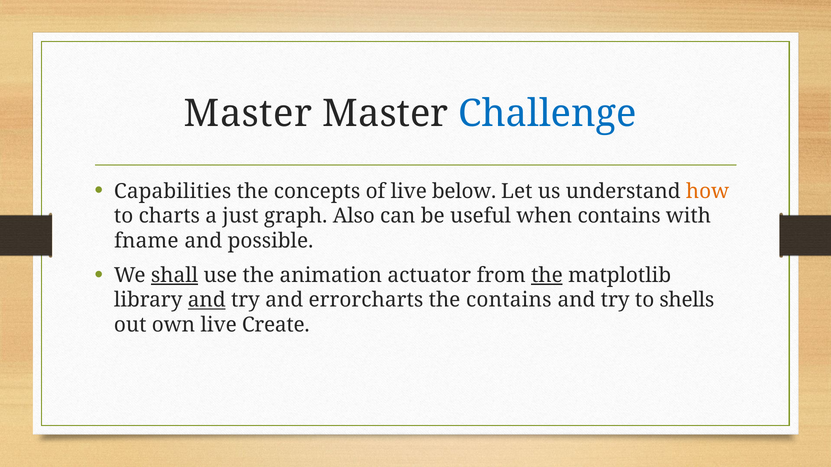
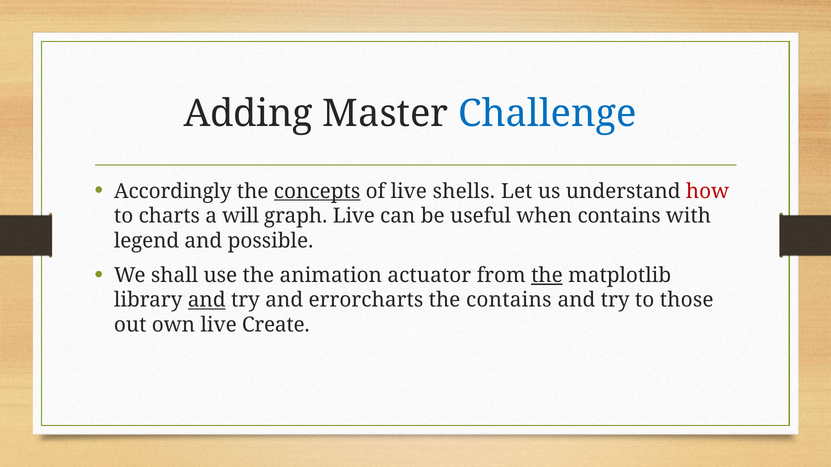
Master at (248, 114): Master -> Adding
Capabilities: Capabilities -> Accordingly
concepts underline: none -> present
below: below -> shells
how colour: orange -> red
just: just -> will
graph Also: Also -> Live
fname: fname -> legend
shall underline: present -> none
shells: shells -> those
